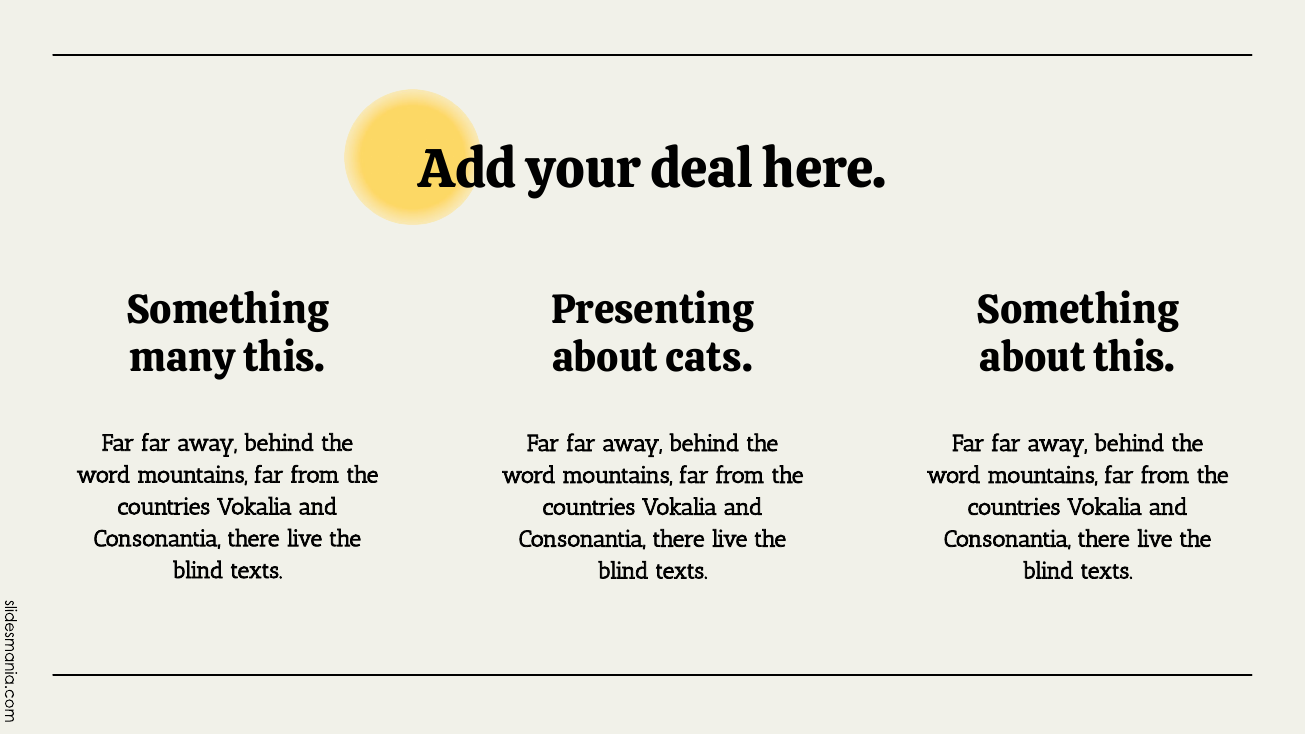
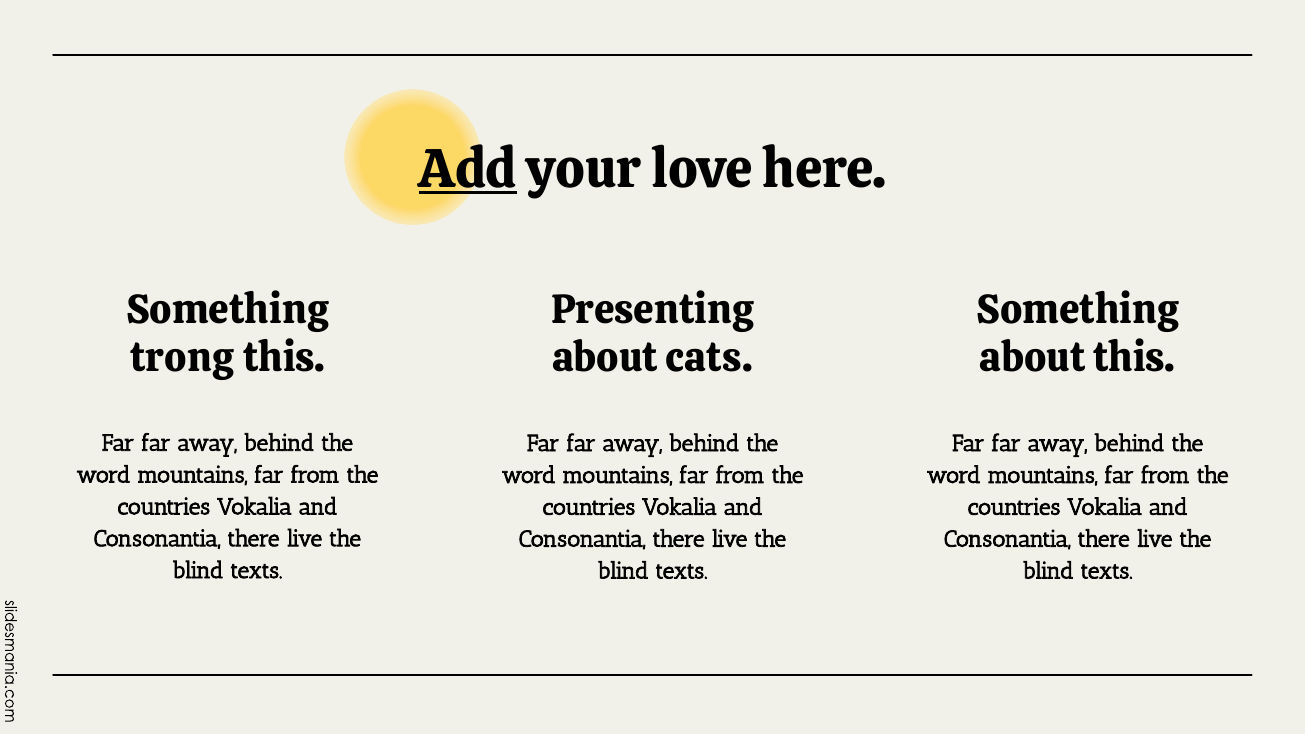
Add underline: none -> present
deal: deal -> love
many: many -> trong
